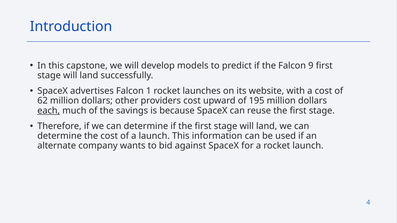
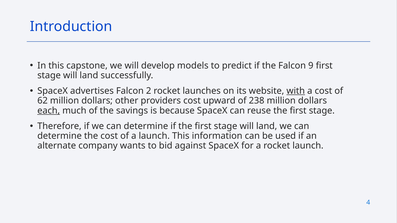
1: 1 -> 2
with underline: none -> present
195: 195 -> 238
